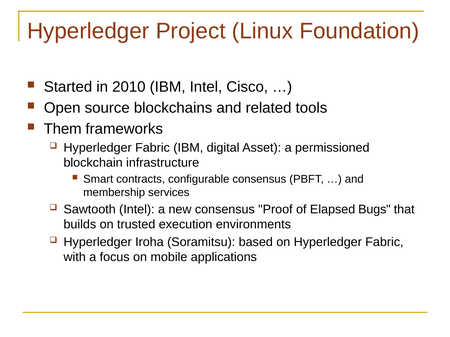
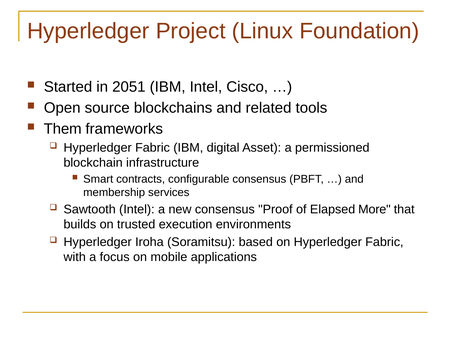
2010: 2010 -> 2051
Bugs: Bugs -> More
